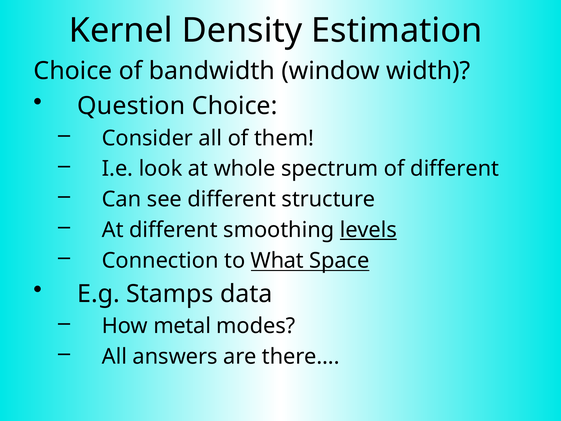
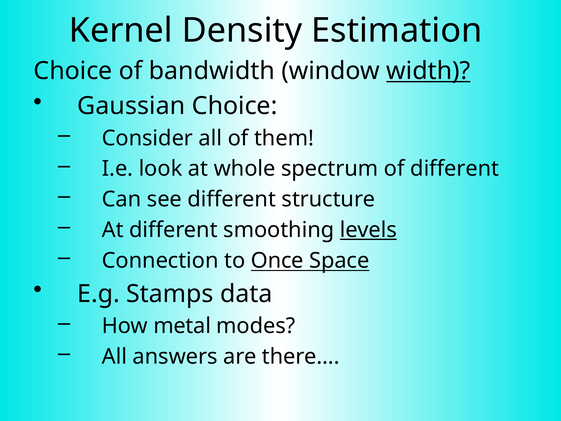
width underline: none -> present
Question: Question -> Gaussian
What: What -> Once
